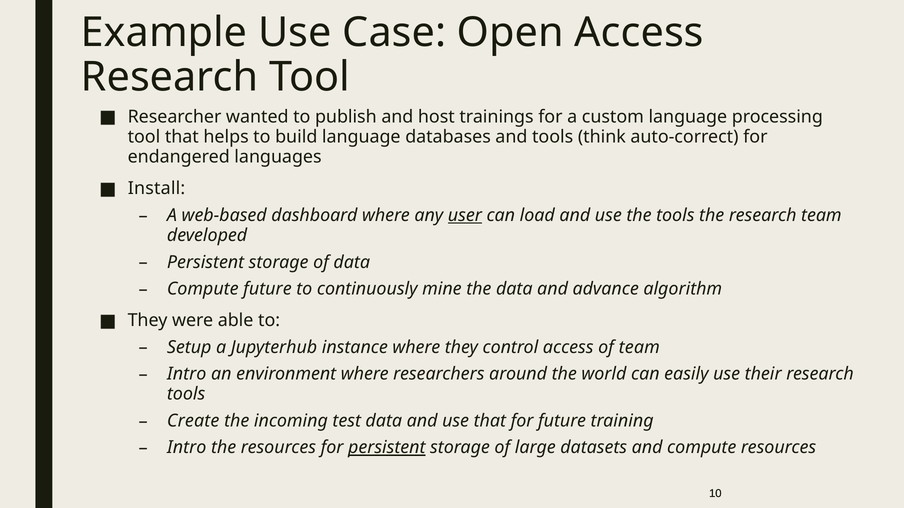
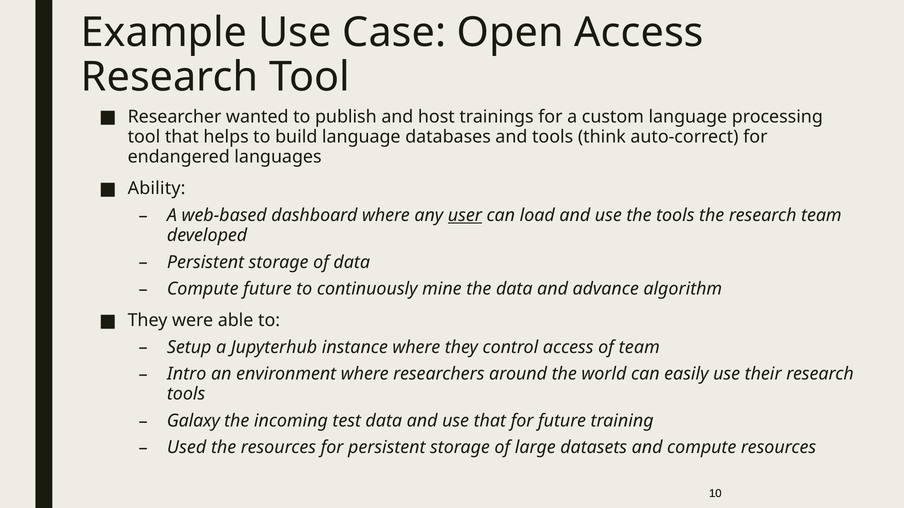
Install: Install -> Ability
Create: Create -> Galaxy
Intro at (187, 448): Intro -> Used
persistent at (387, 448) underline: present -> none
